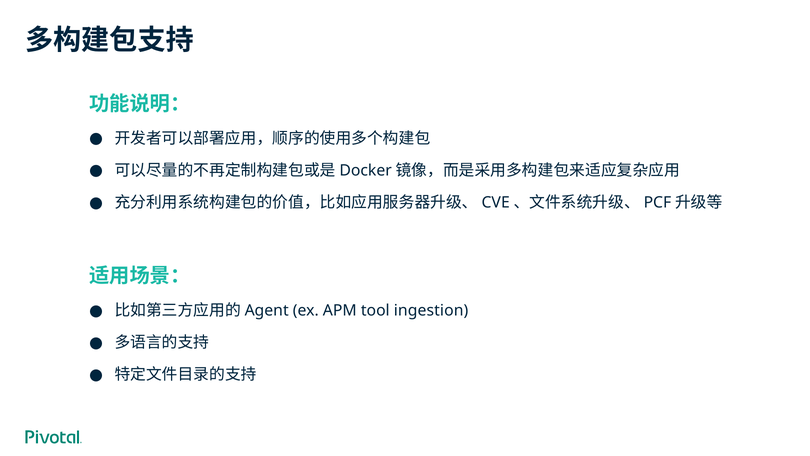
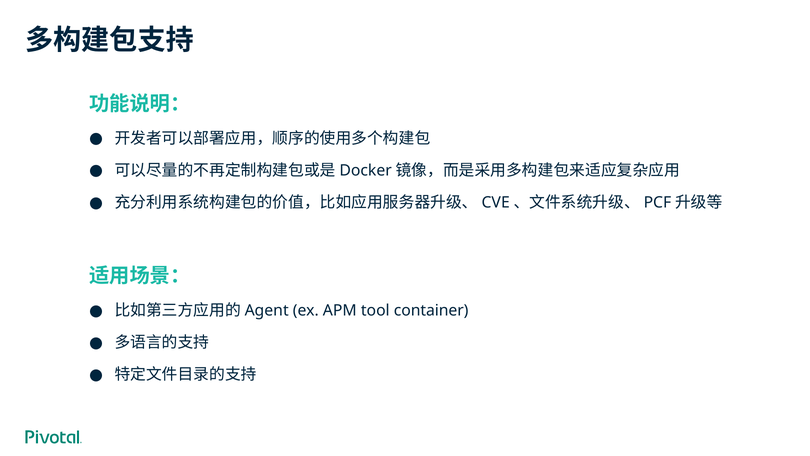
ingestion: ingestion -> container
